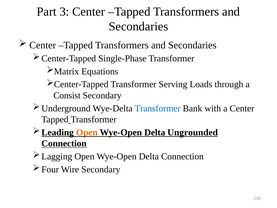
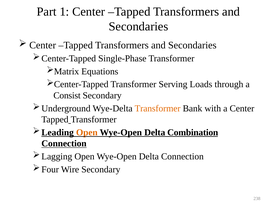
3: 3 -> 1
Transformer at (158, 108) colour: blue -> orange
Ungrounded: Ungrounded -> Combination
